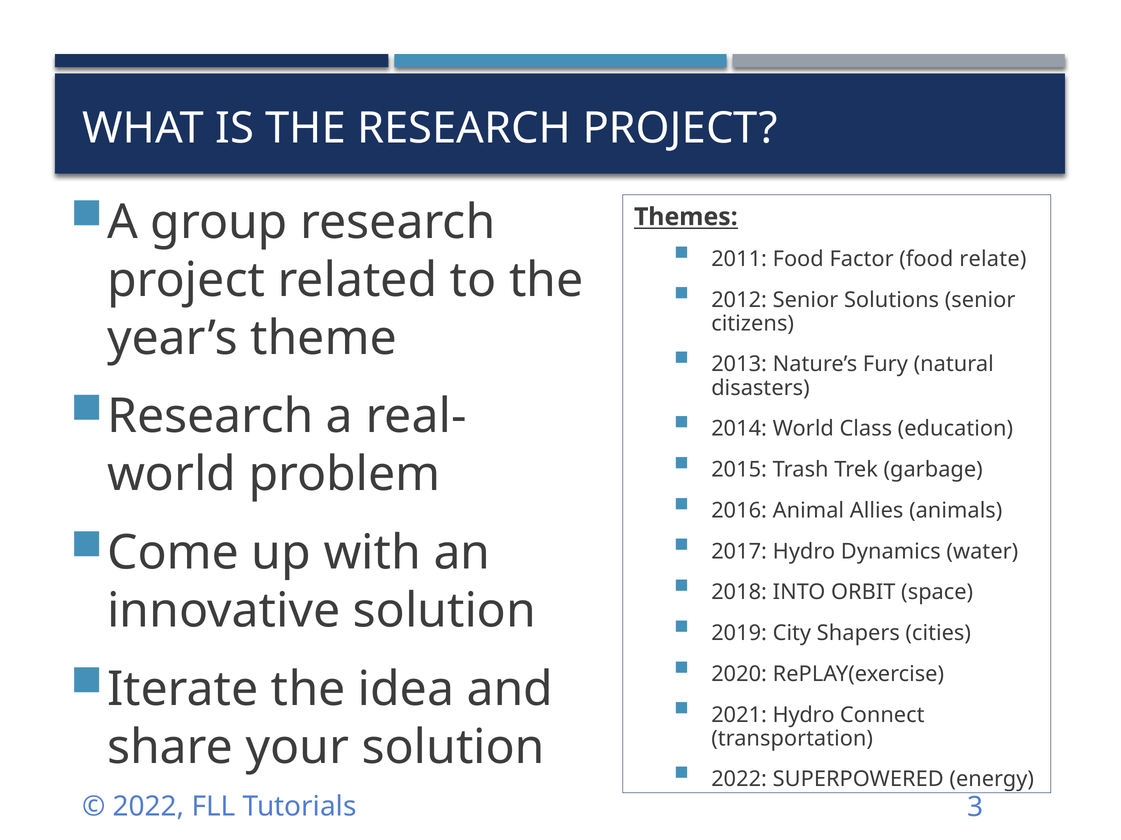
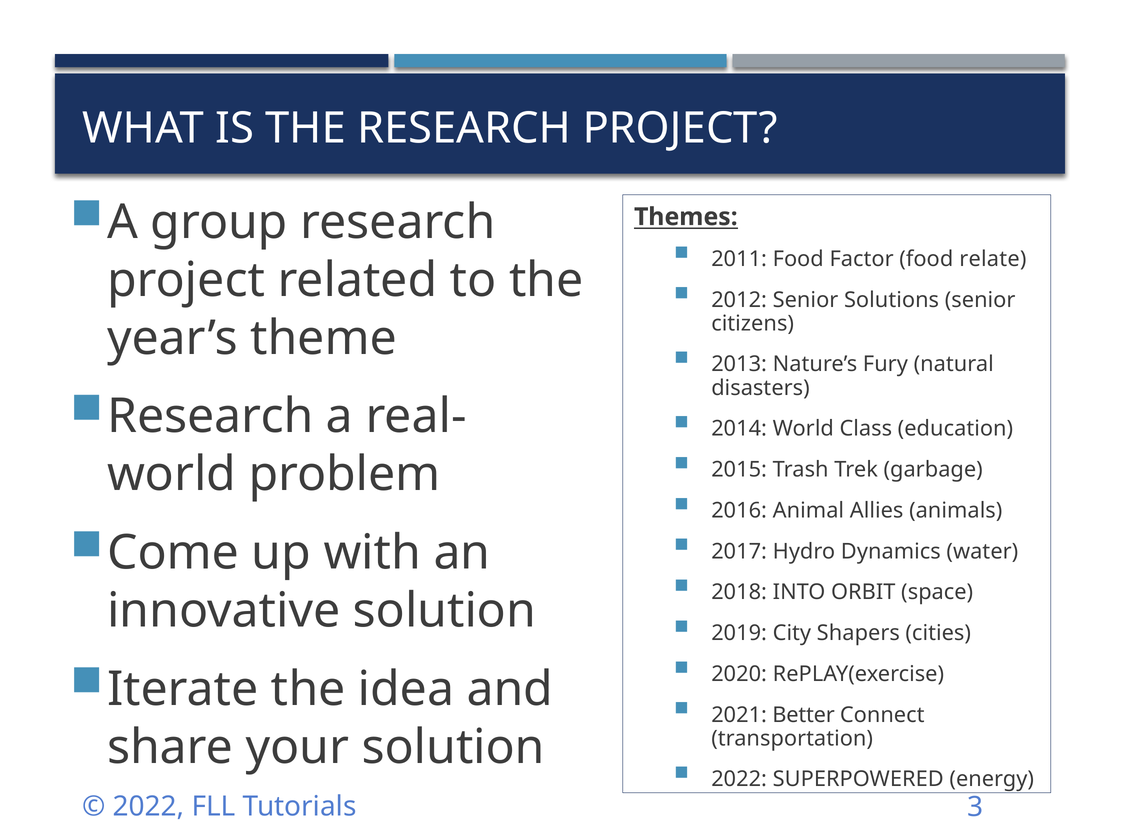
2021 Hydro: Hydro -> Better
